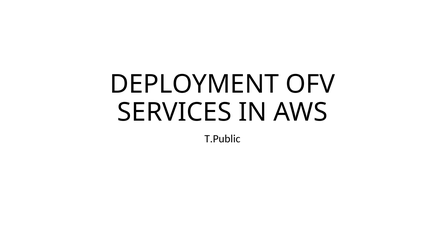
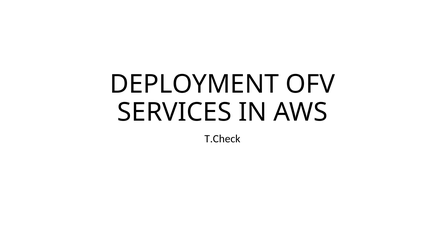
T.Public: T.Public -> T.Check
